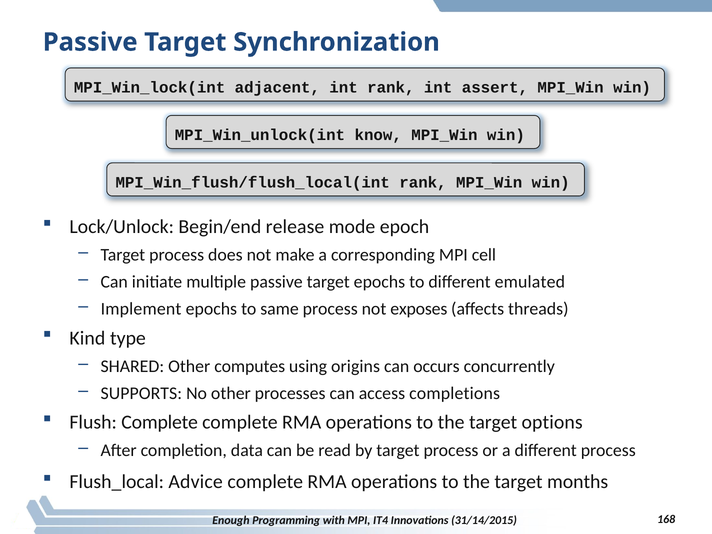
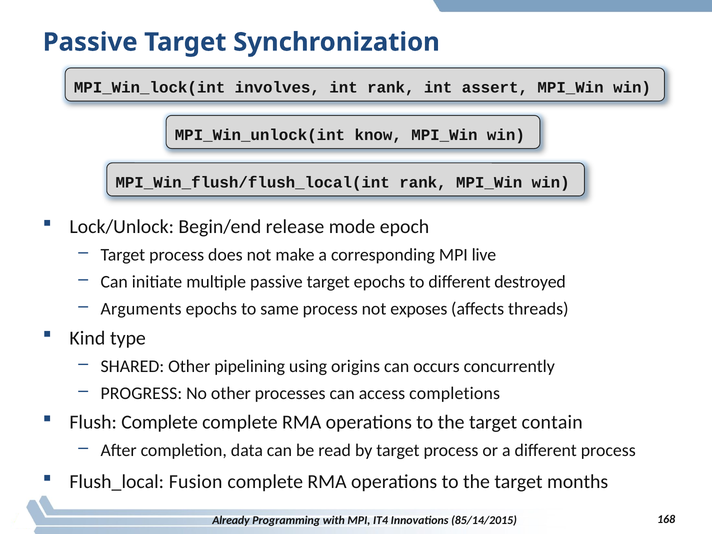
adjacent: adjacent -> involves
cell: cell -> live
emulated: emulated -> destroyed
Implement: Implement -> Arguments
computes: computes -> pipelining
SUPPORTS: SUPPORTS -> PROGRESS
options: options -> contain
Advice: Advice -> Fusion
Enough: Enough -> Already
31/14/2015: 31/14/2015 -> 85/14/2015
